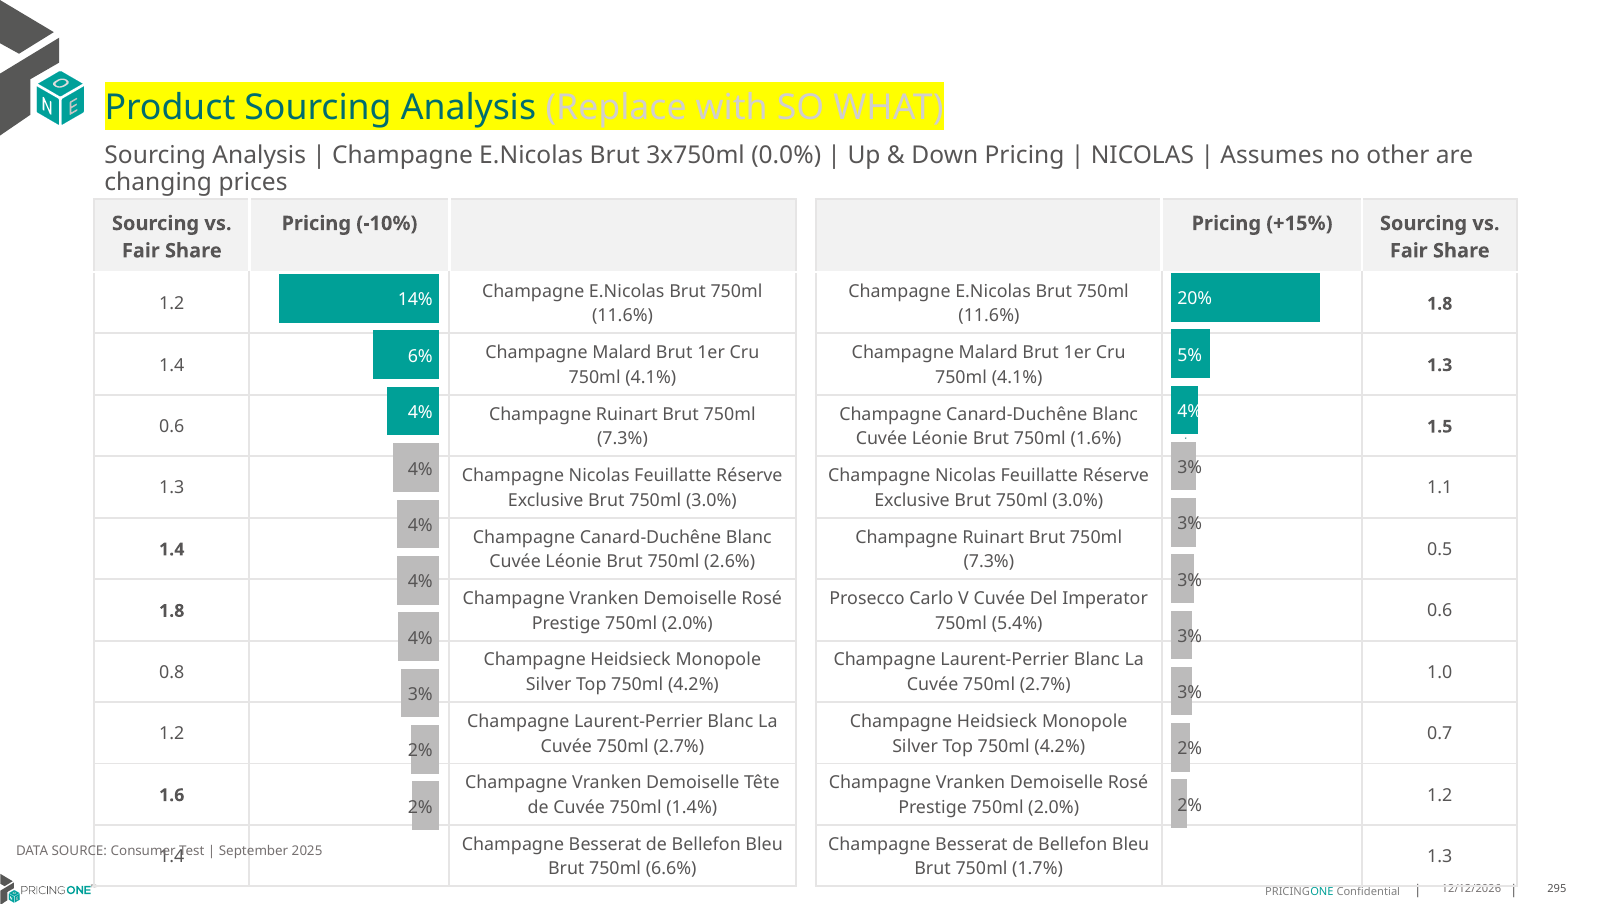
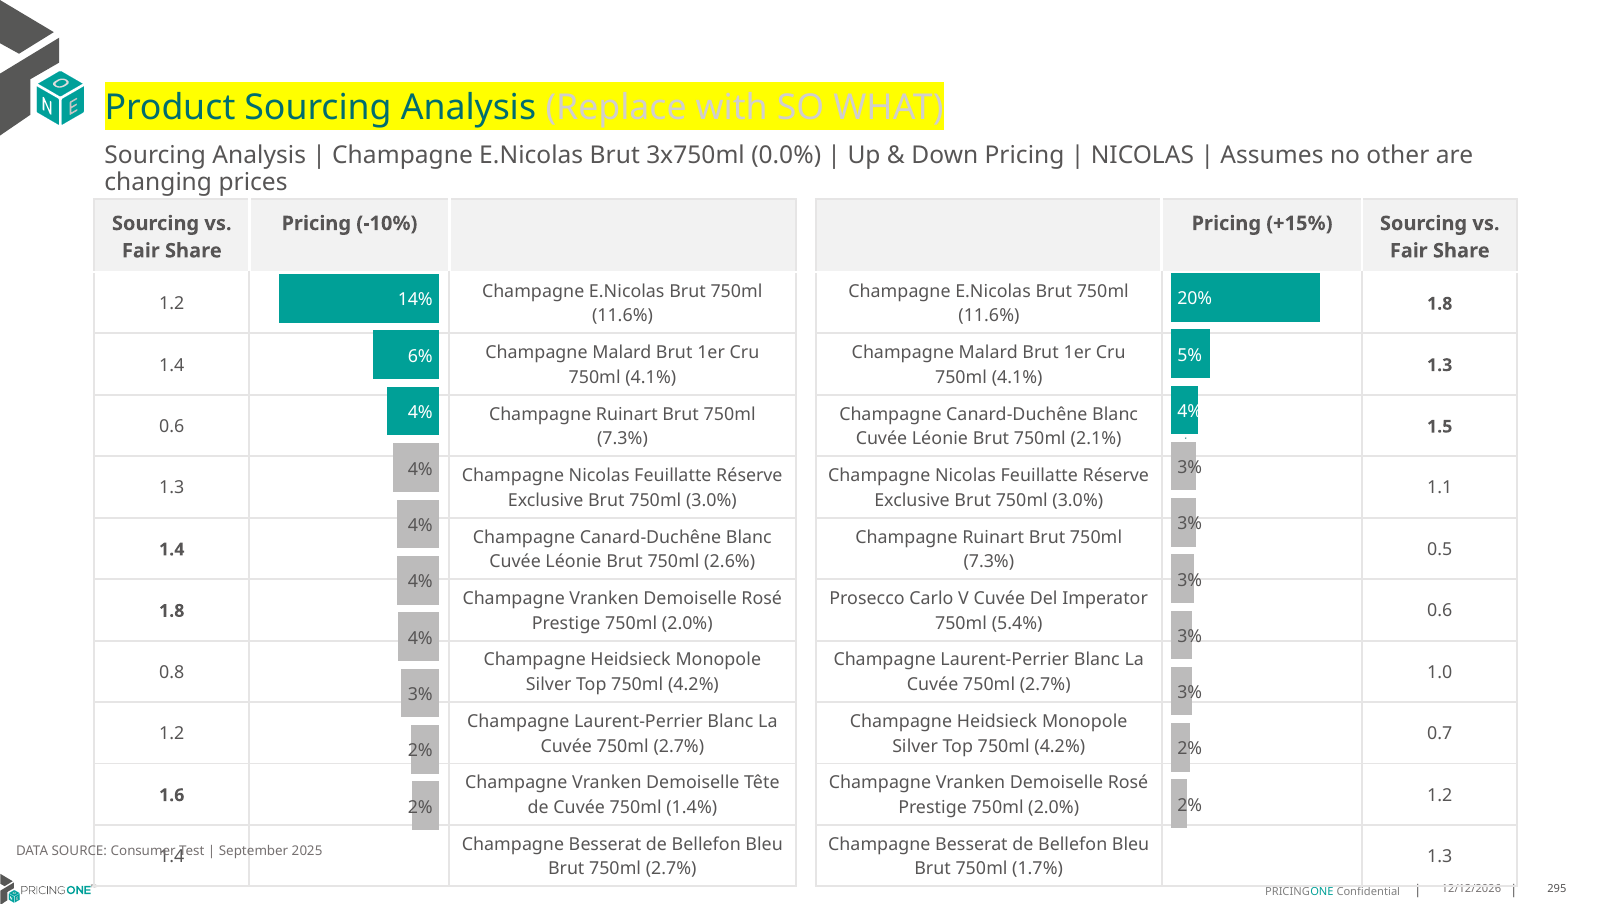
1.6%: 1.6% -> 2.1%
Brut 750ml 6.6%: 6.6% -> 2.7%
